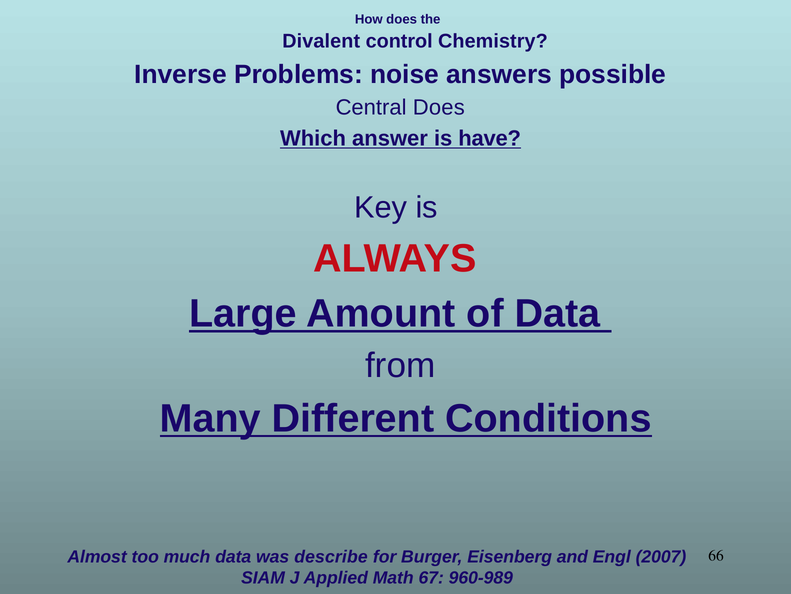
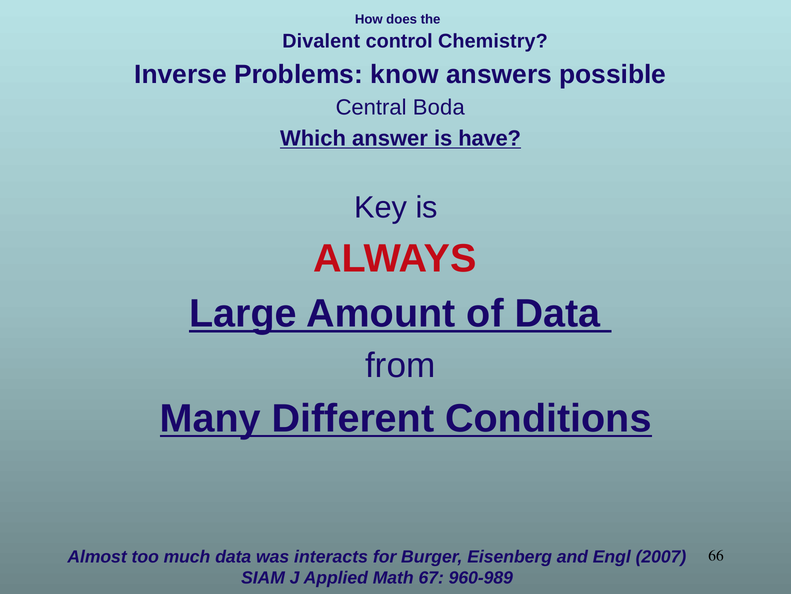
noise: noise -> know
Central Does: Does -> Boda
describe: describe -> interacts
